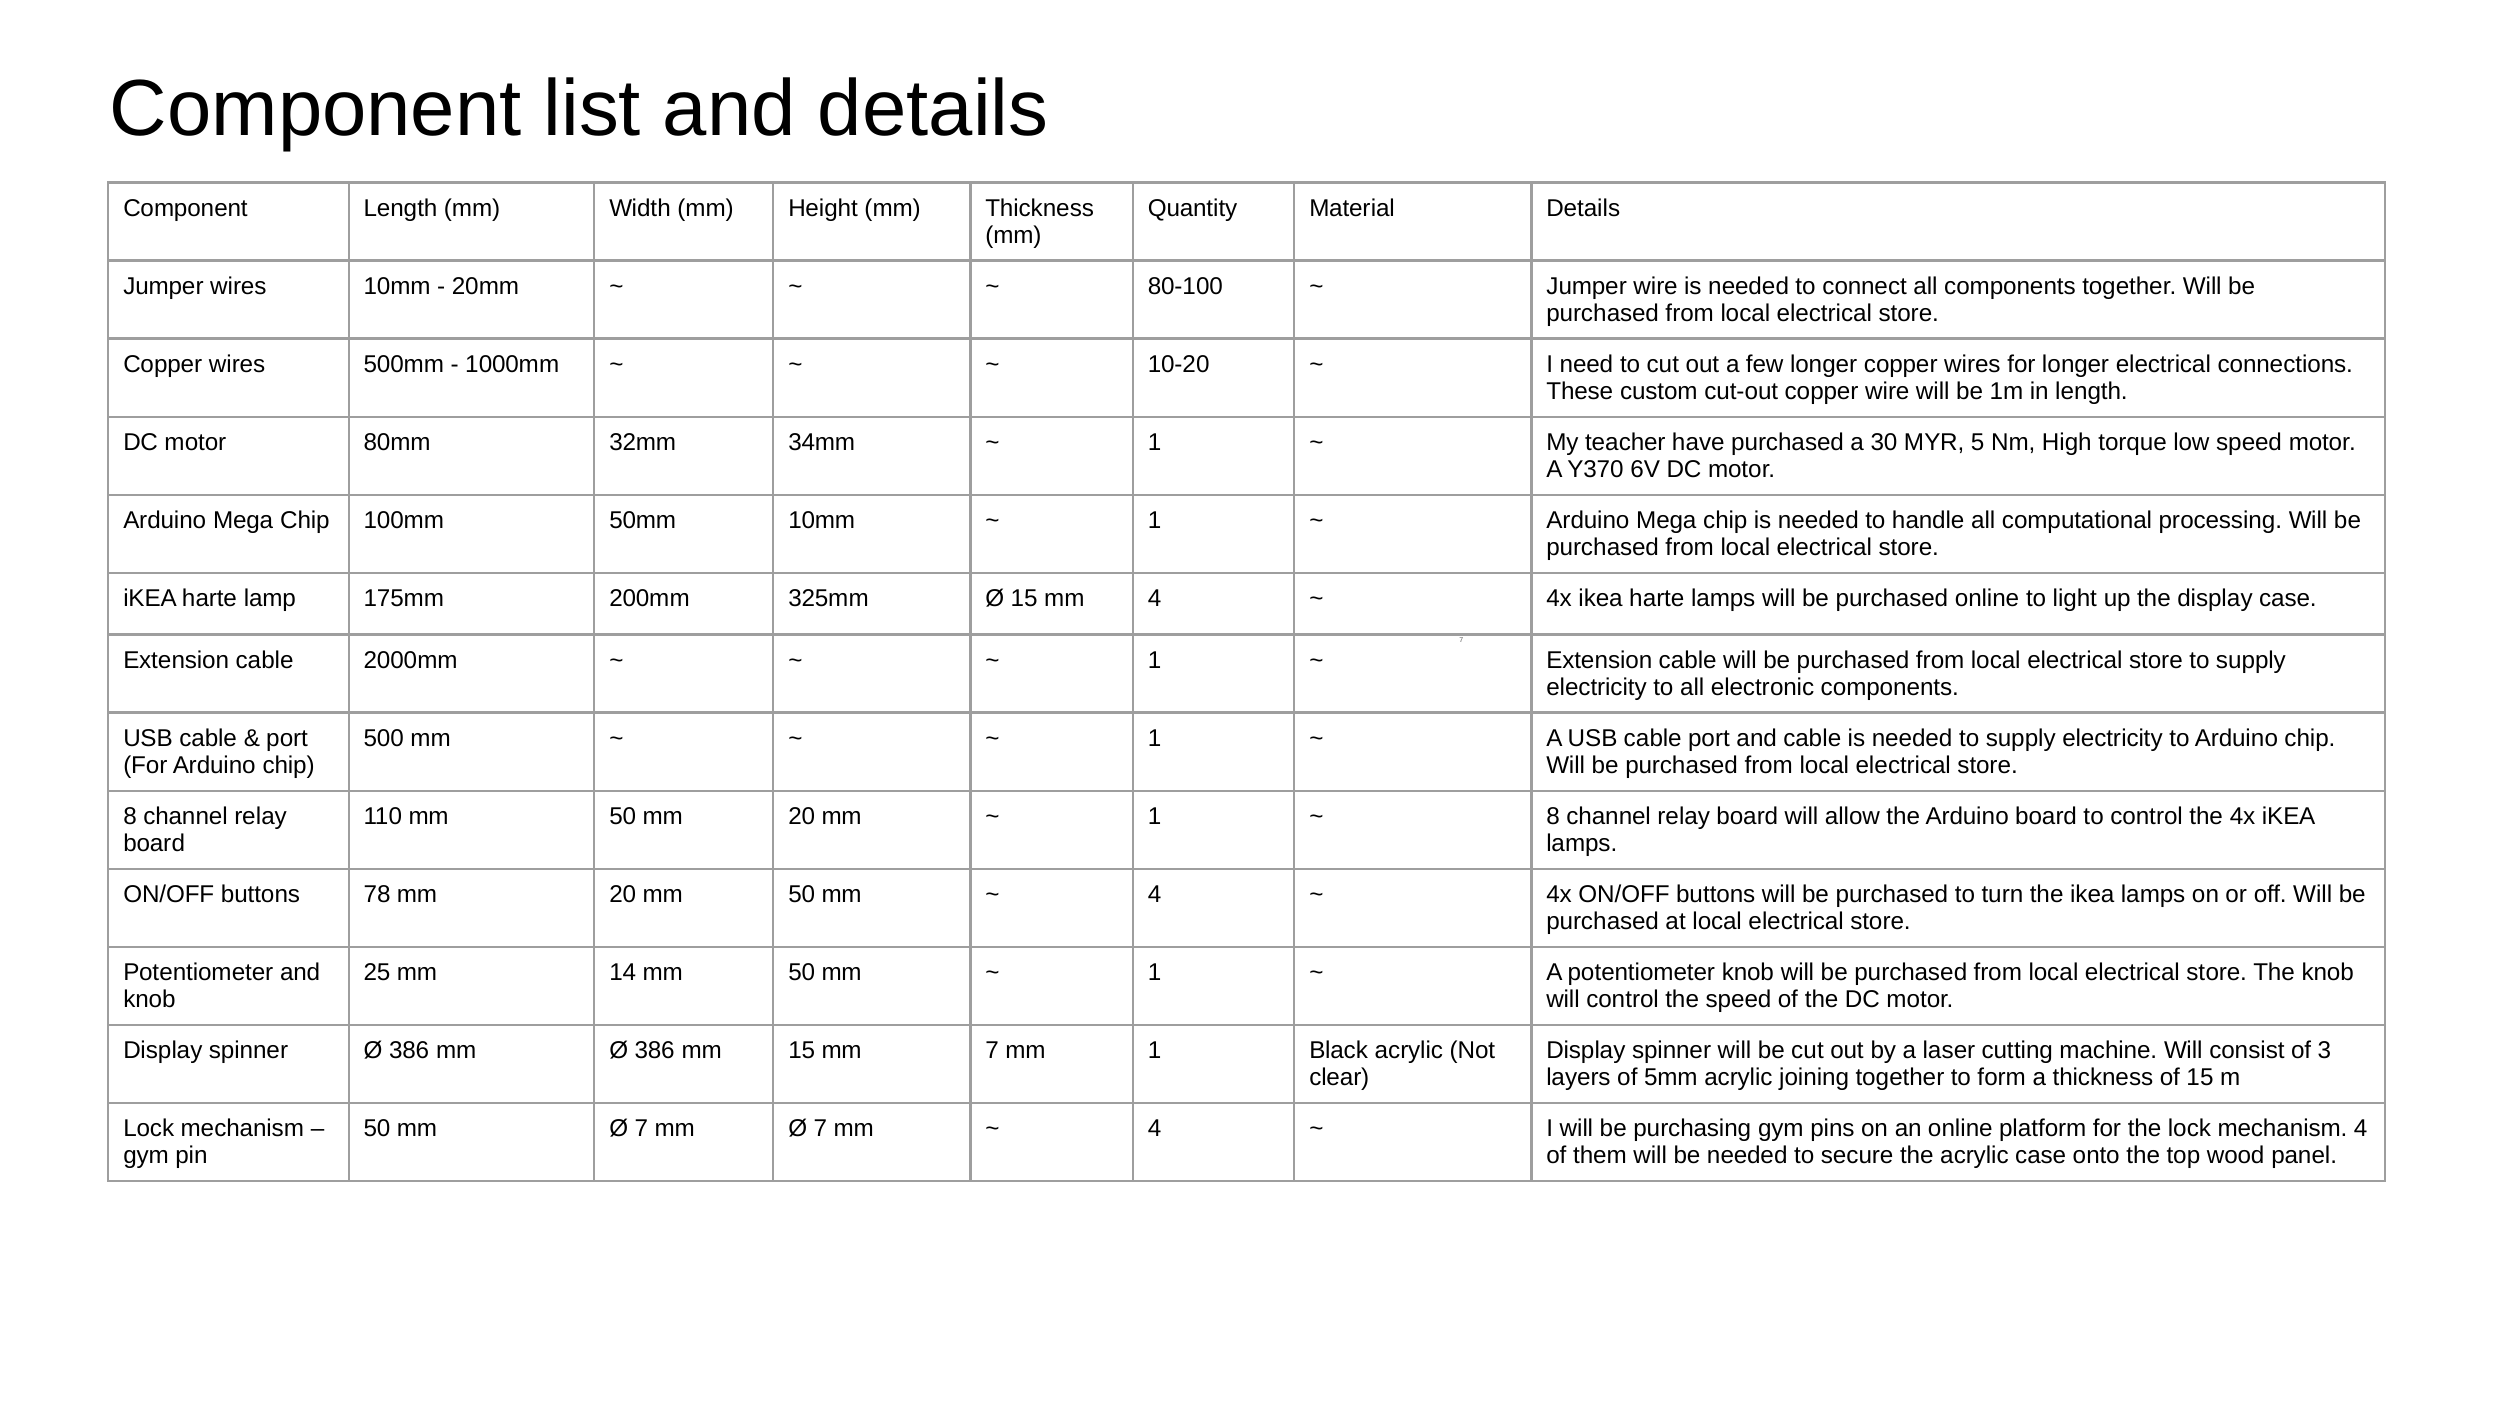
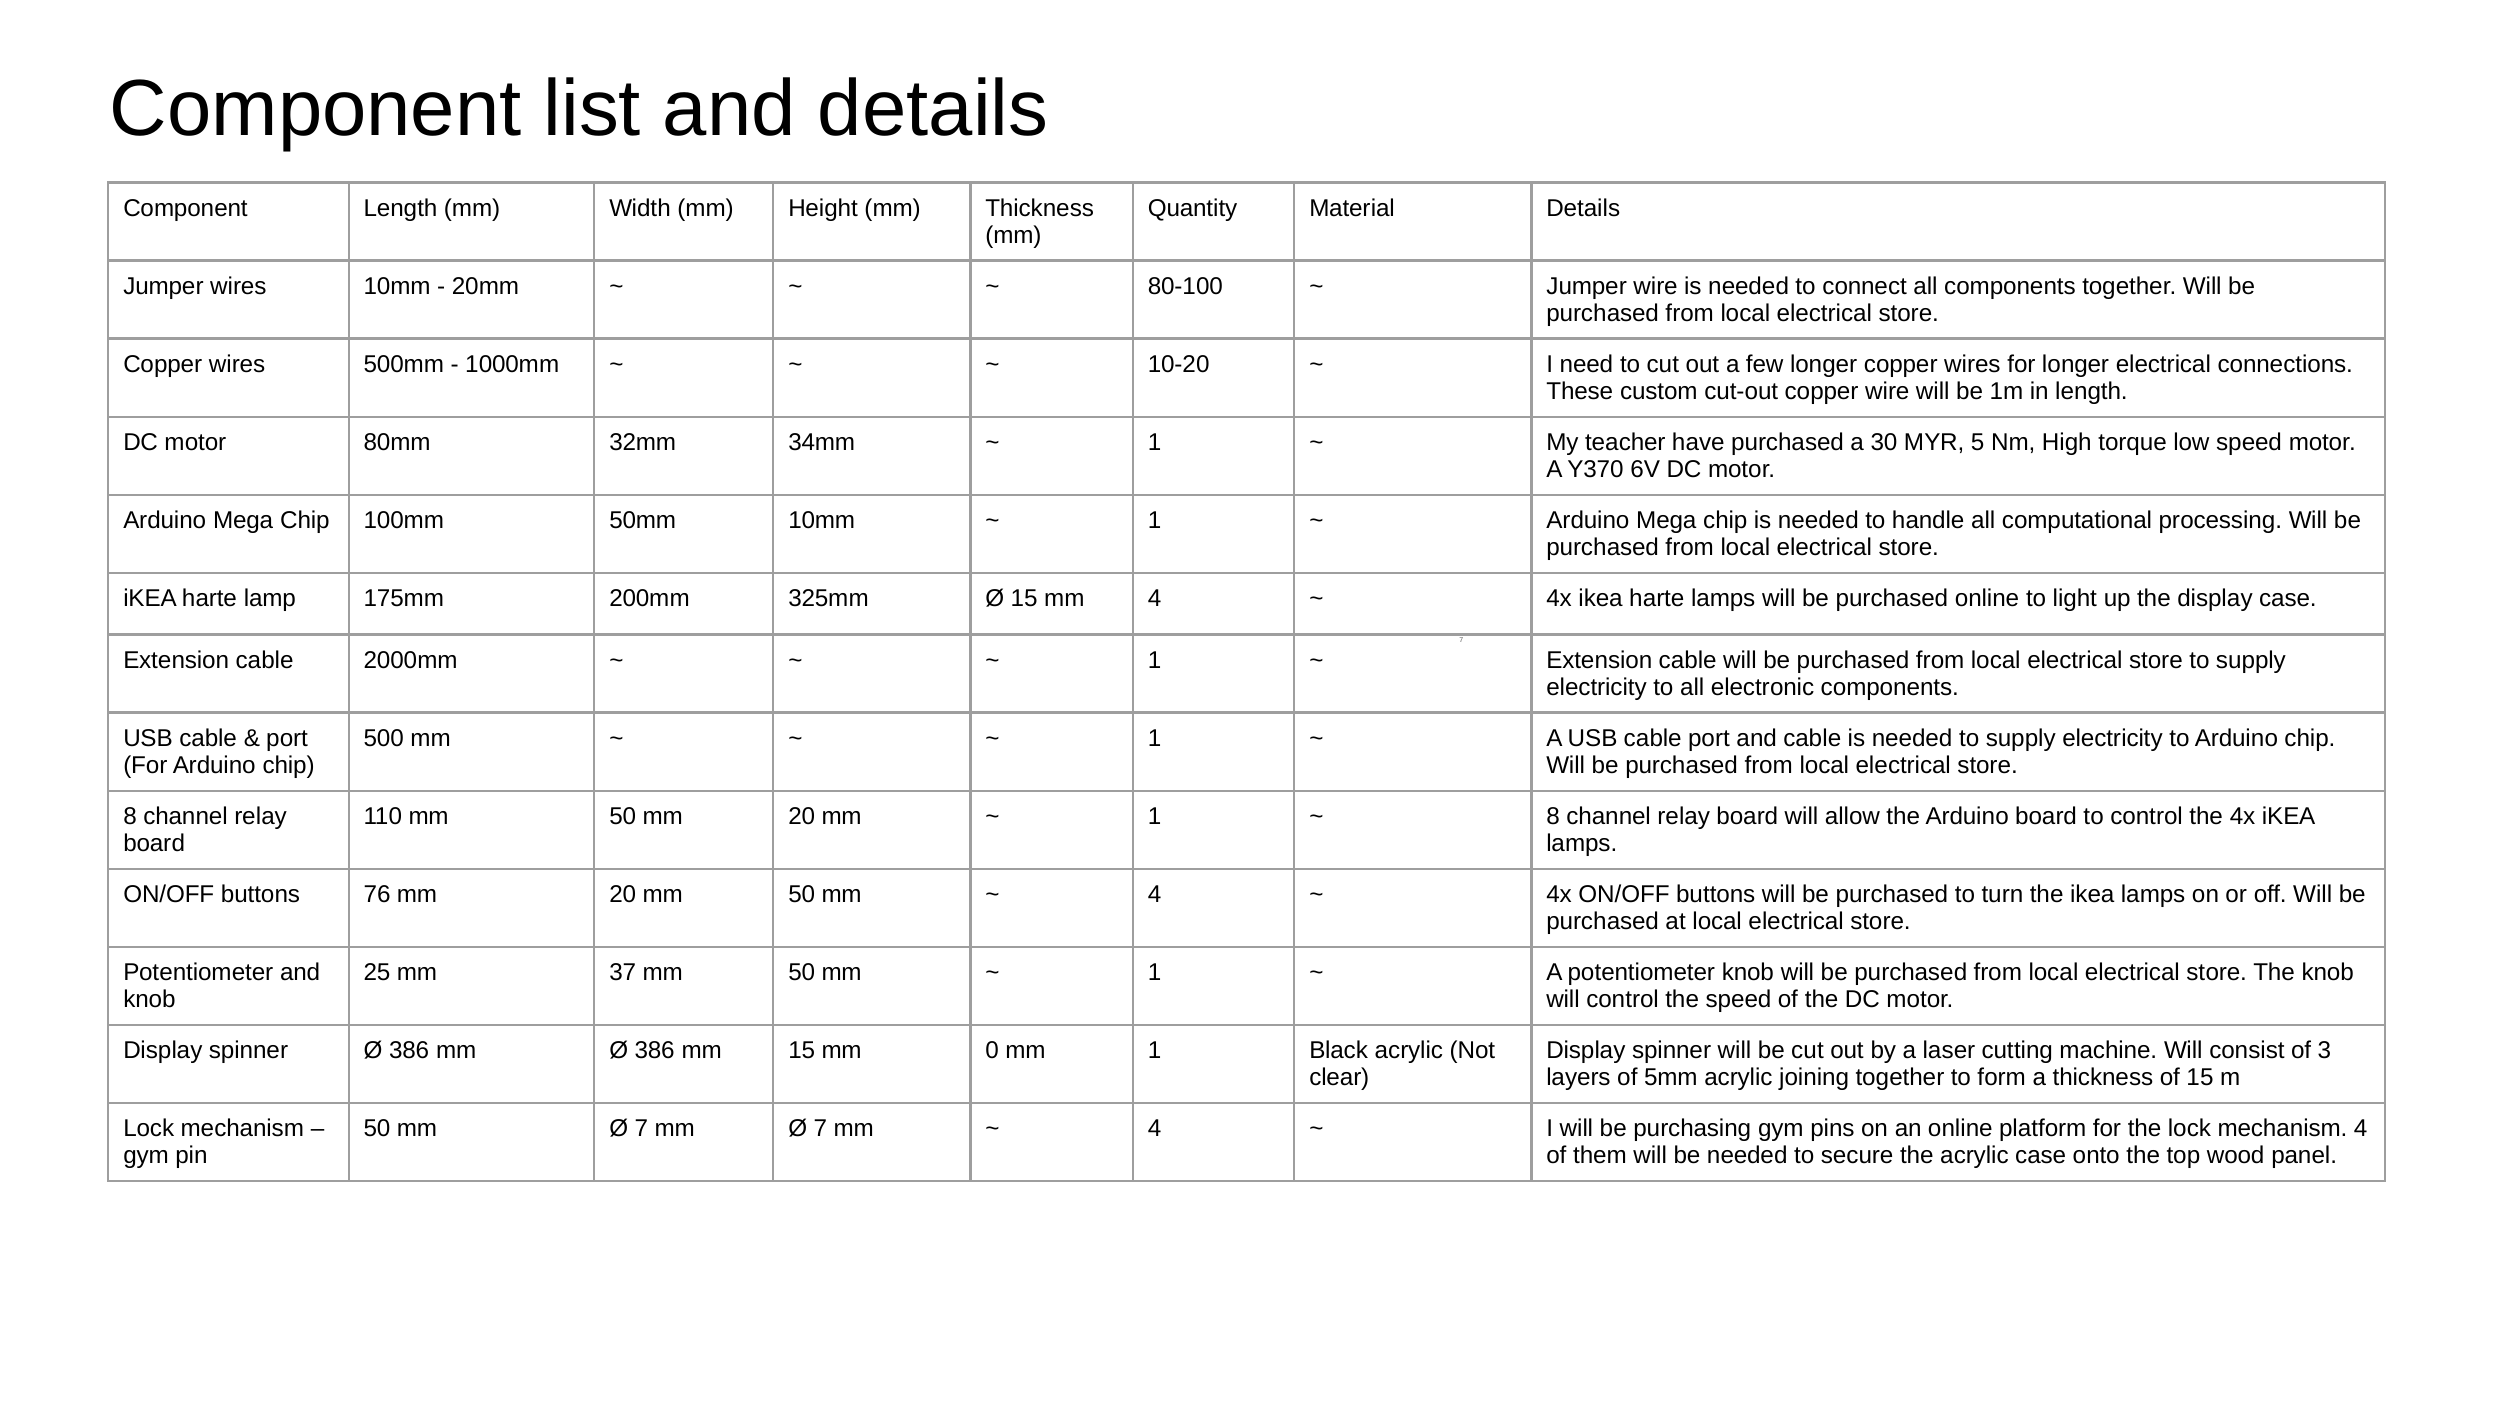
78: 78 -> 76
14: 14 -> 37
mm 7: 7 -> 0
